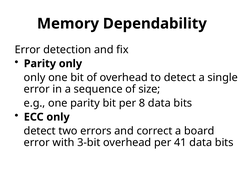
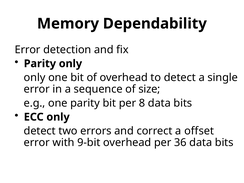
board: board -> offset
3-bit: 3-bit -> 9-bit
41: 41 -> 36
